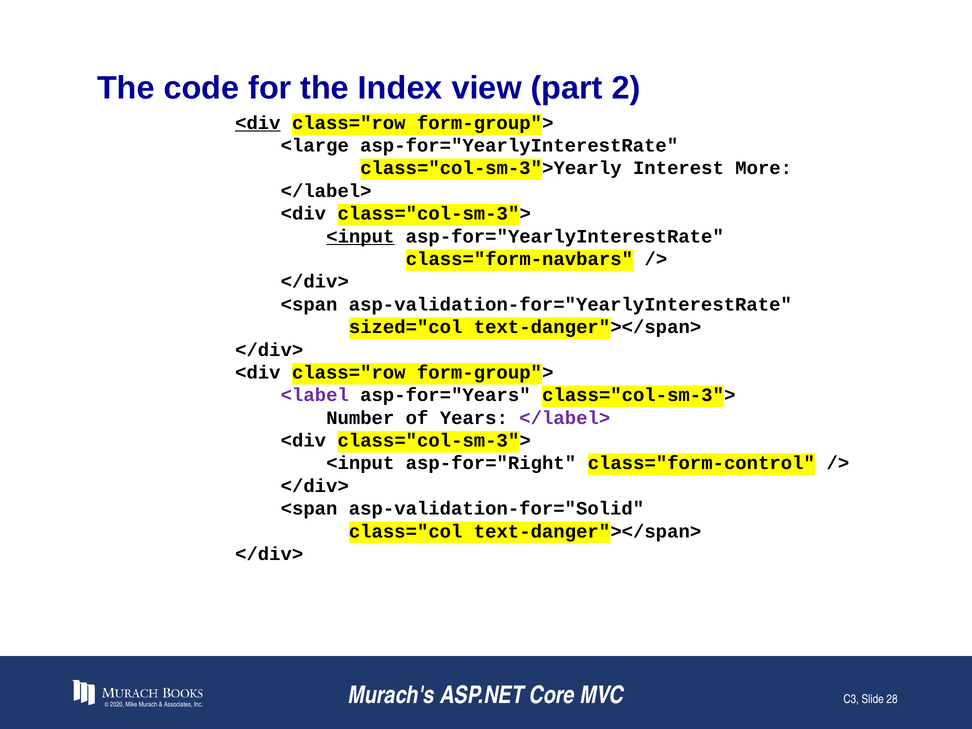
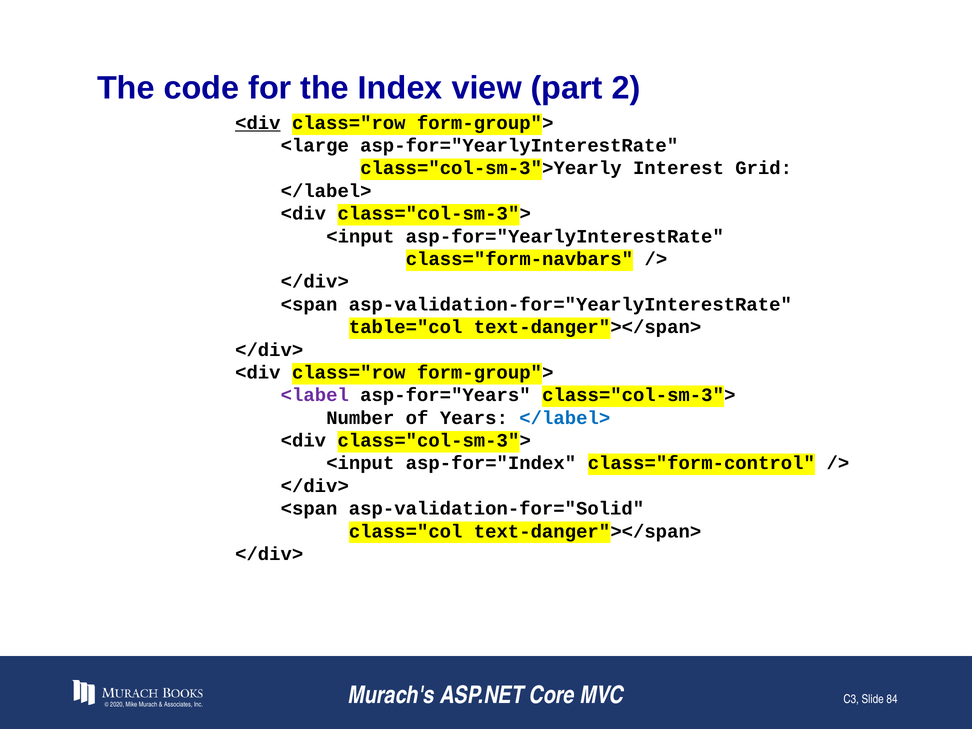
More: More -> Grid
<input at (360, 236) underline: present -> none
sized="col: sized="col -> table="col
</label> at (565, 418) colour: purple -> blue
asp-for="Right: asp-for="Right -> asp-for="Index
28: 28 -> 84
